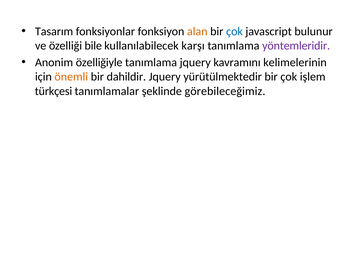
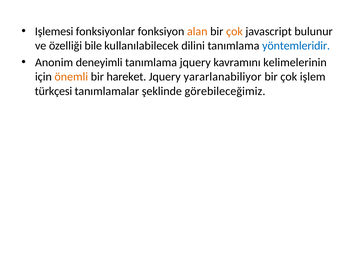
Tasarım: Tasarım -> Işlemesi
çok at (234, 31) colour: blue -> orange
karşı: karşı -> dilini
yöntemleridir colour: purple -> blue
özelliğiyle: özelliğiyle -> deneyimli
dahildir: dahildir -> hareket
yürütülmektedir: yürütülmektedir -> yararlanabiliyor
